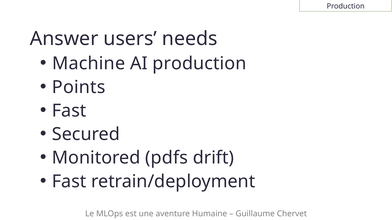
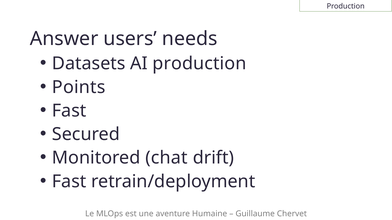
Machine: Machine -> Datasets
pdfs: pdfs -> chat
